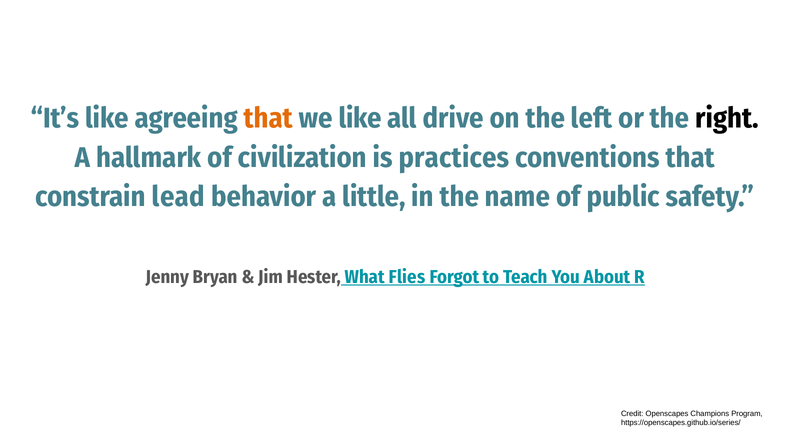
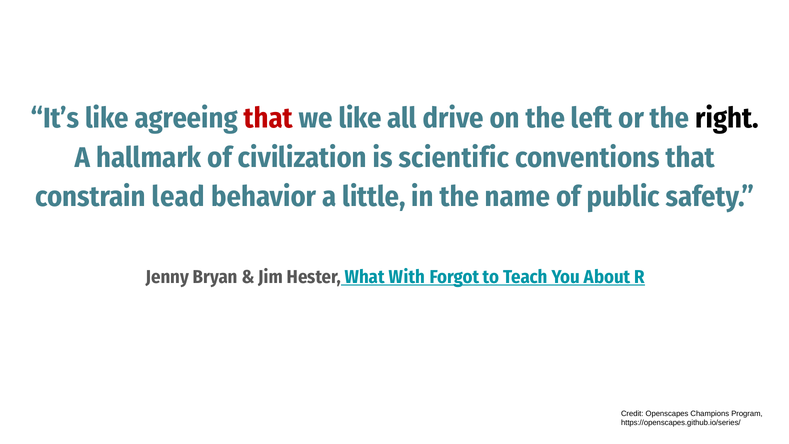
that at (268, 118) colour: orange -> red
practices: practices -> scientific
Flies: Flies -> With
